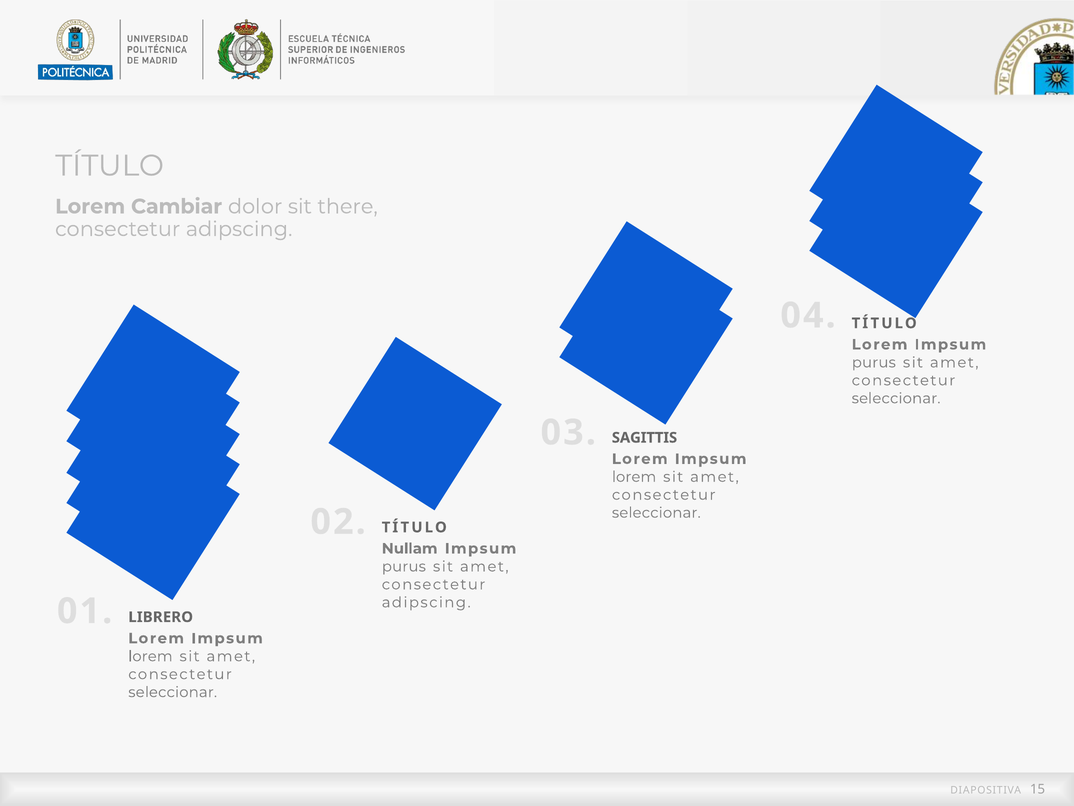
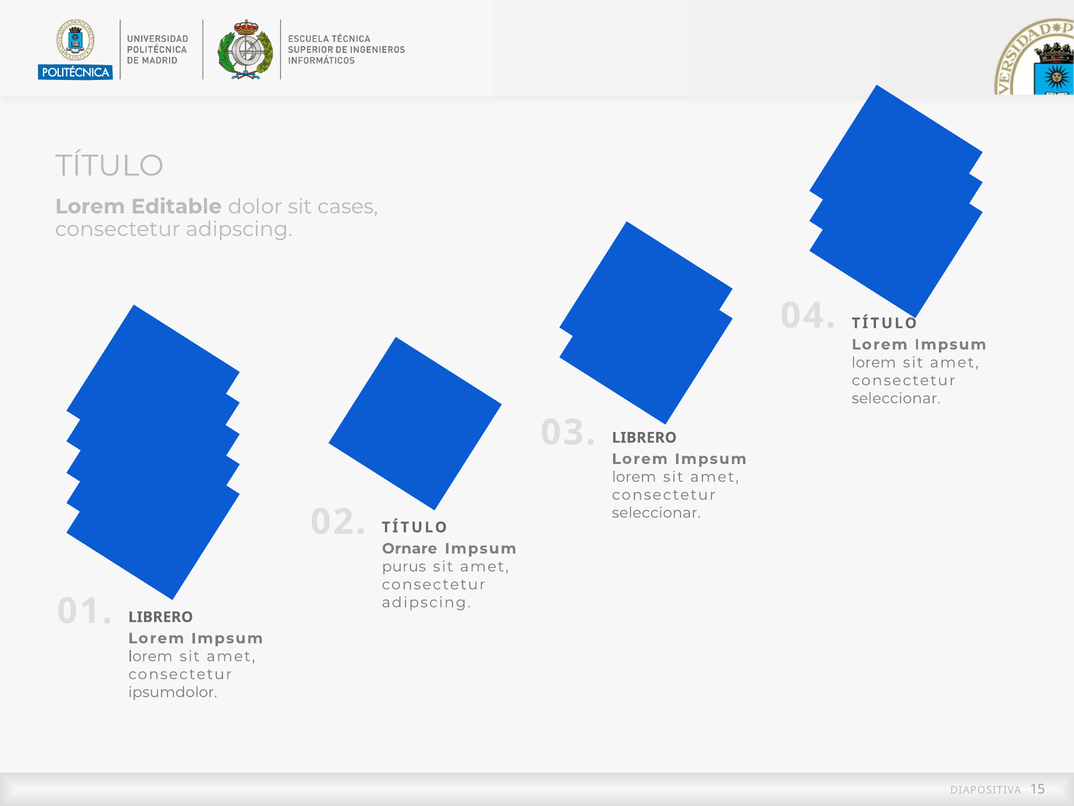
Cambiar: Cambiar -> Editable
there: there -> cases
purus at (874, 362): purus -> lorem
SAGITTIS at (644, 437): SAGITTIS -> LIBRERO
Nullam: Nullam -> Ornare
seleccionar at (173, 692): seleccionar -> ipsumdolor
